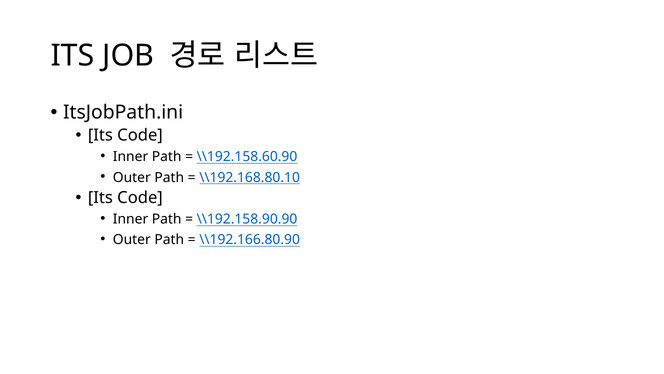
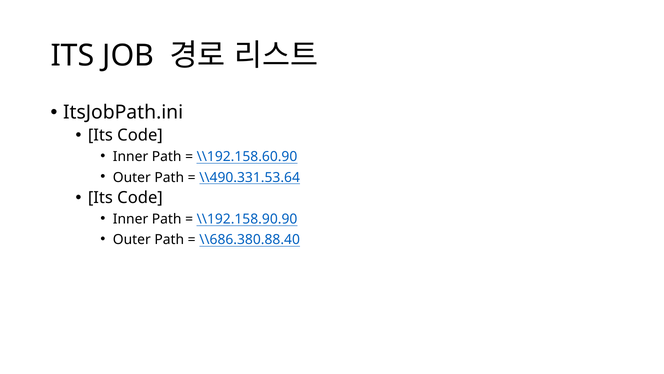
\\192.168.80.10: \\192.168.80.10 -> \\490.331.53.64
\\192.166.80.90: \\192.166.80.90 -> \\686.380.88.40
